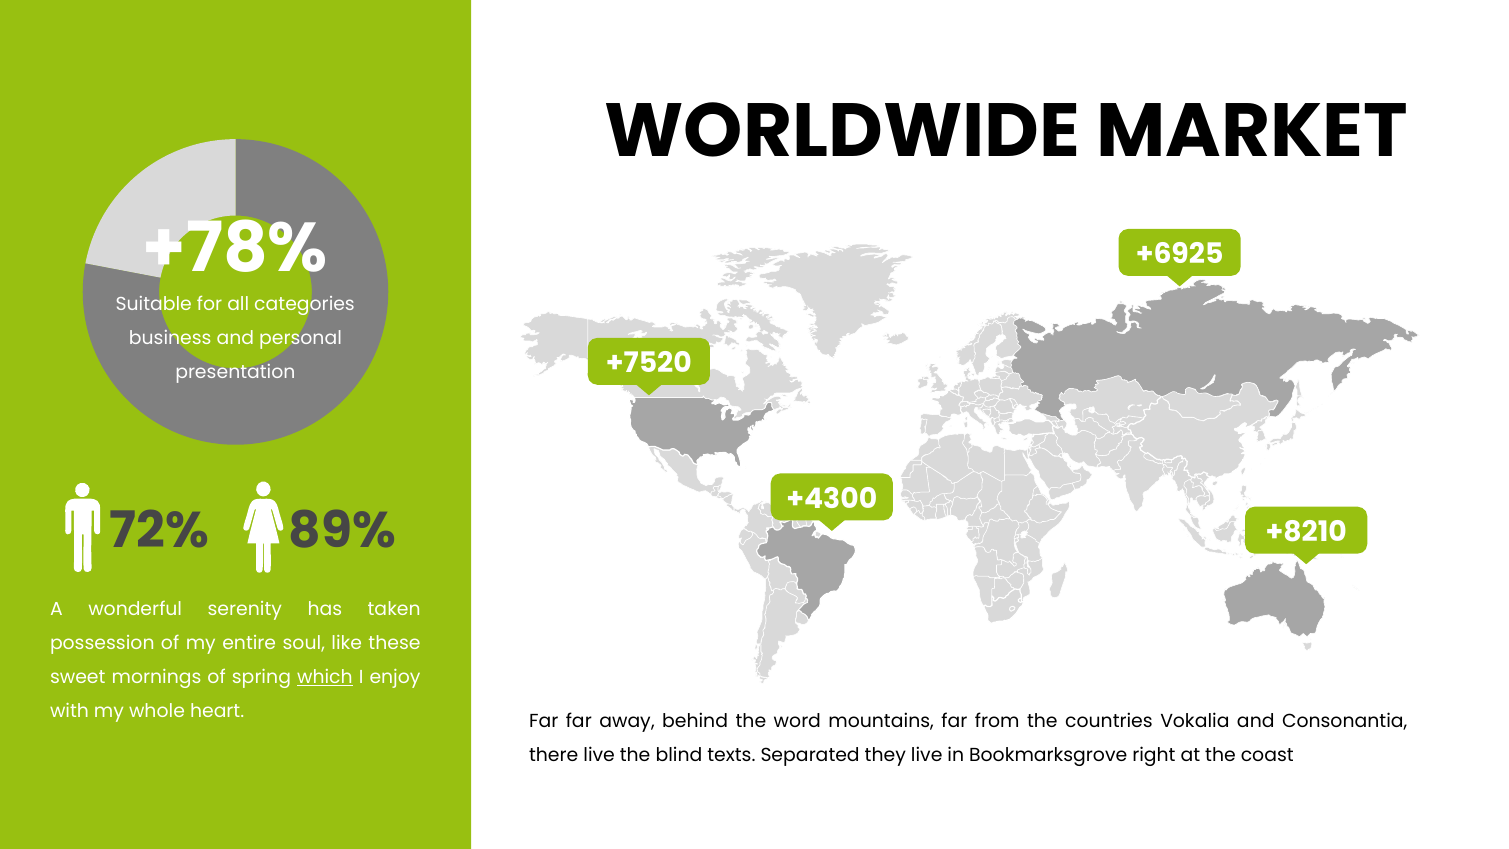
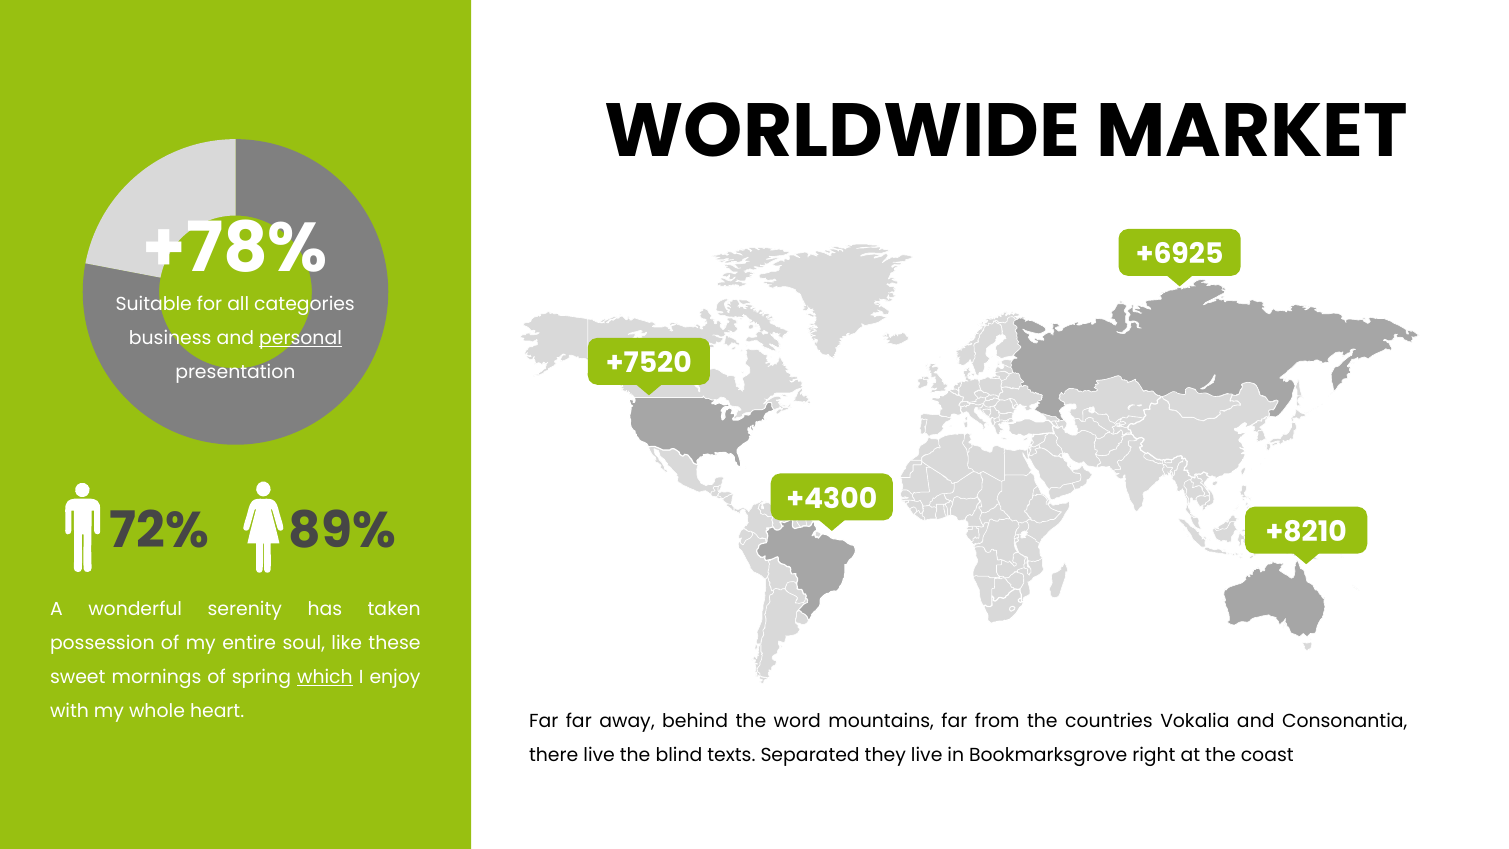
personal underline: none -> present
